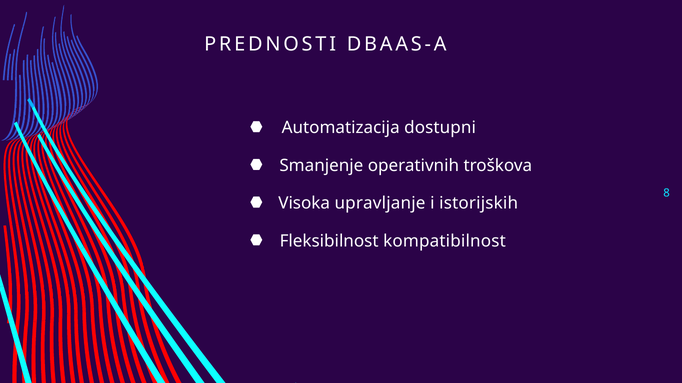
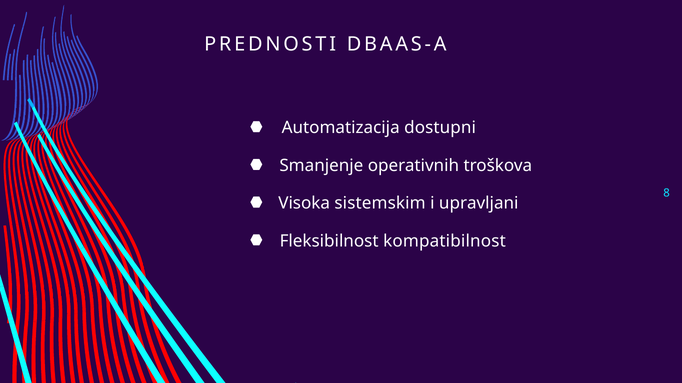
upravljanje: upravljanje -> sistemskim
istorijskih: istorijskih -> upravljani
